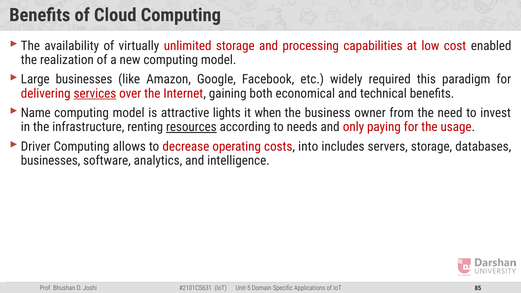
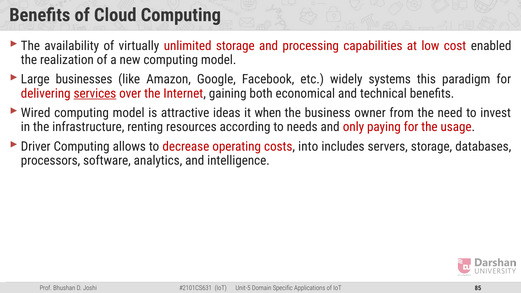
required: required -> systems
Name: Name -> Wired
lights: lights -> ideas
resources underline: present -> none
businesses at (51, 161): businesses -> processors
